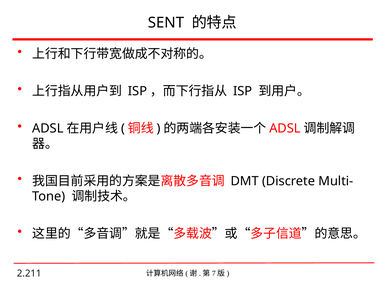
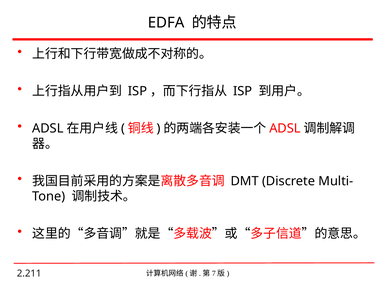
SENT: SENT -> EDFA
